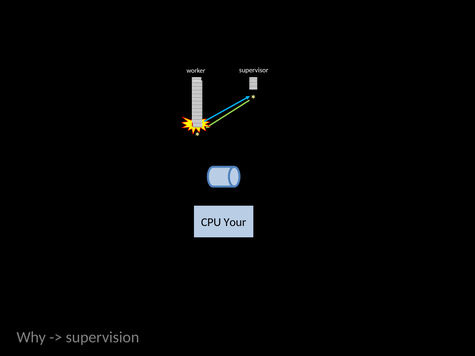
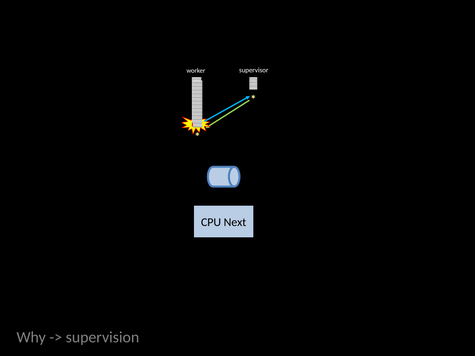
Your: Your -> Next
